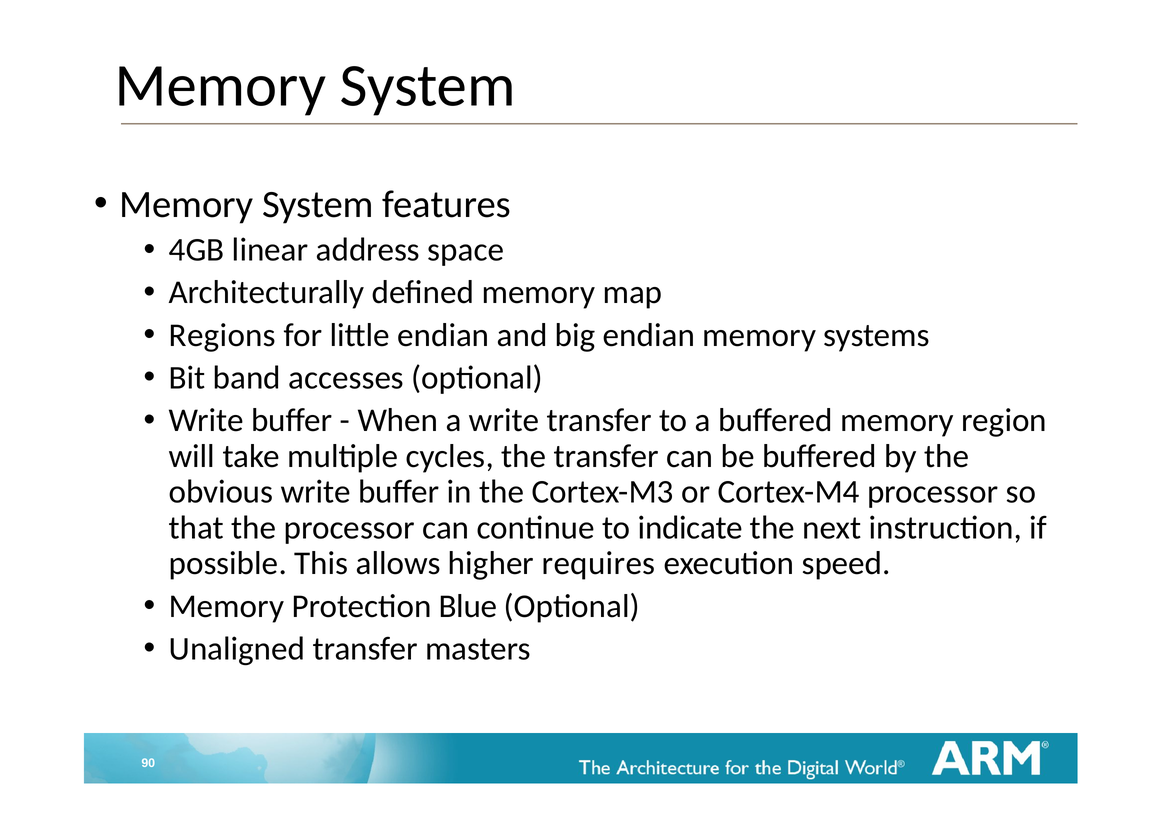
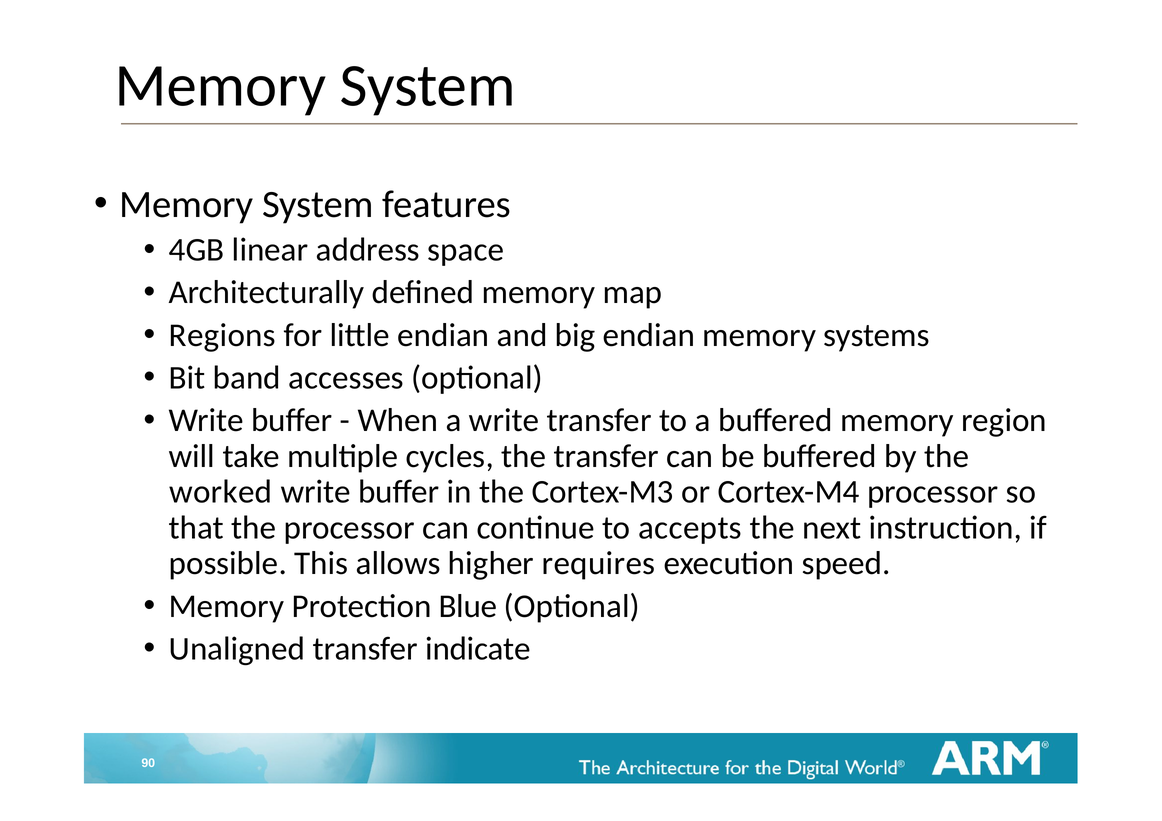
obvious: obvious -> worked
indicate: indicate -> accepts
masters: masters -> indicate
